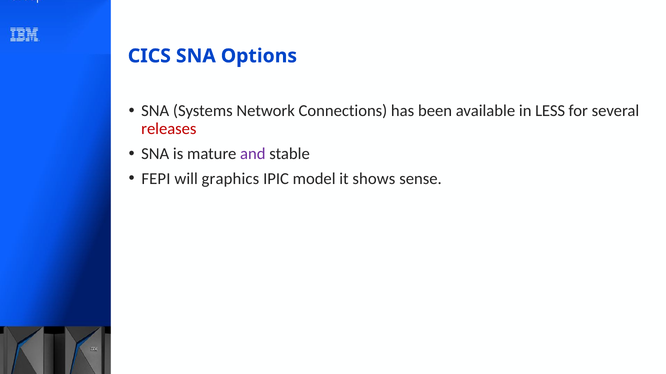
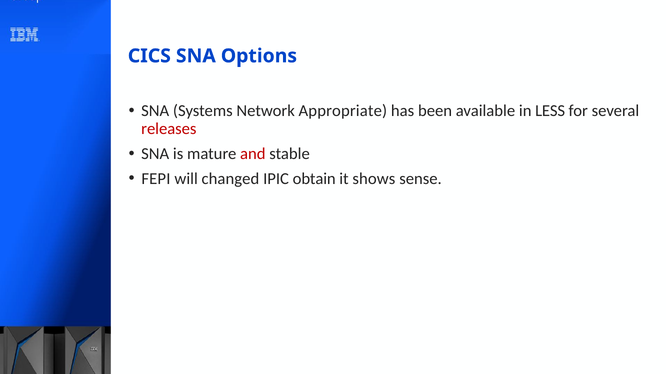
Connections: Connections -> Appropriate
and colour: purple -> red
graphics: graphics -> changed
model: model -> obtain
